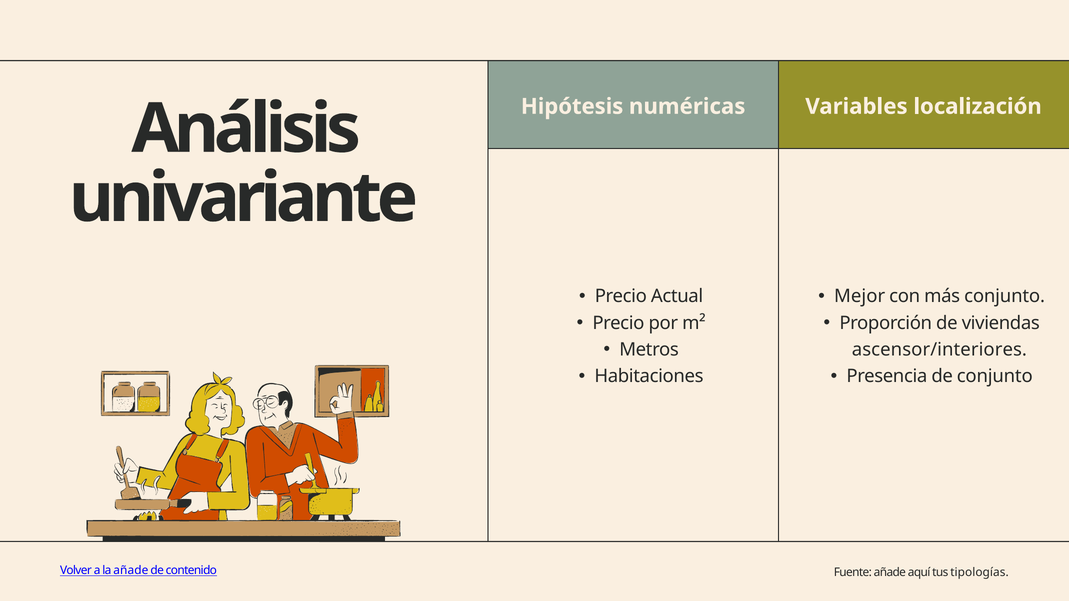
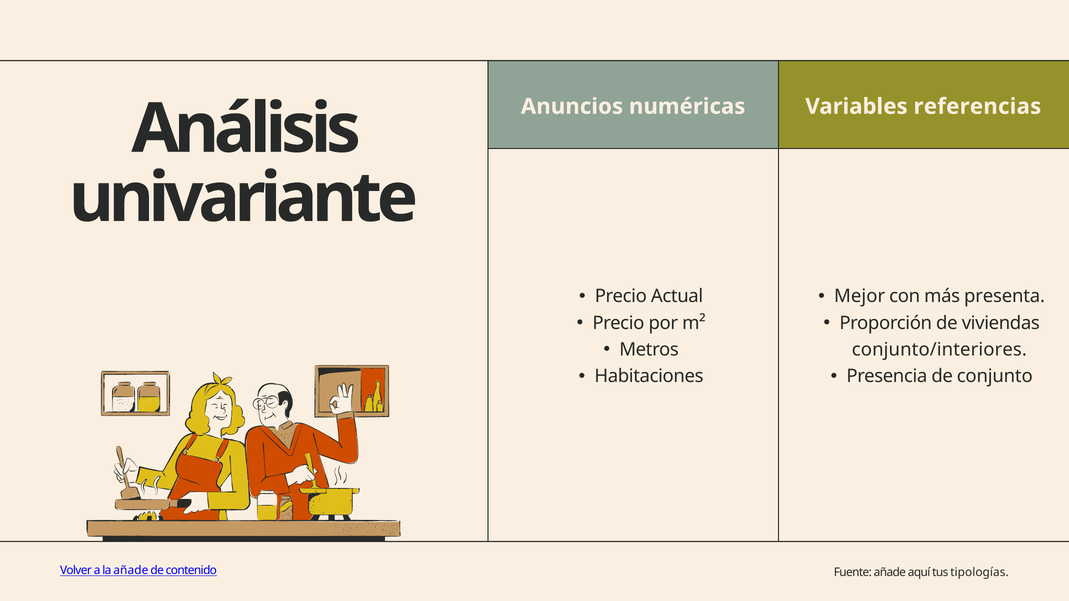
Hipótesis: Hipótesis -> Anuncios
localización: localización -> referencias
más conjunto: conjunto -> presenta
ascensor/interiores: ascensor/interiores -> conjunto/interiores
